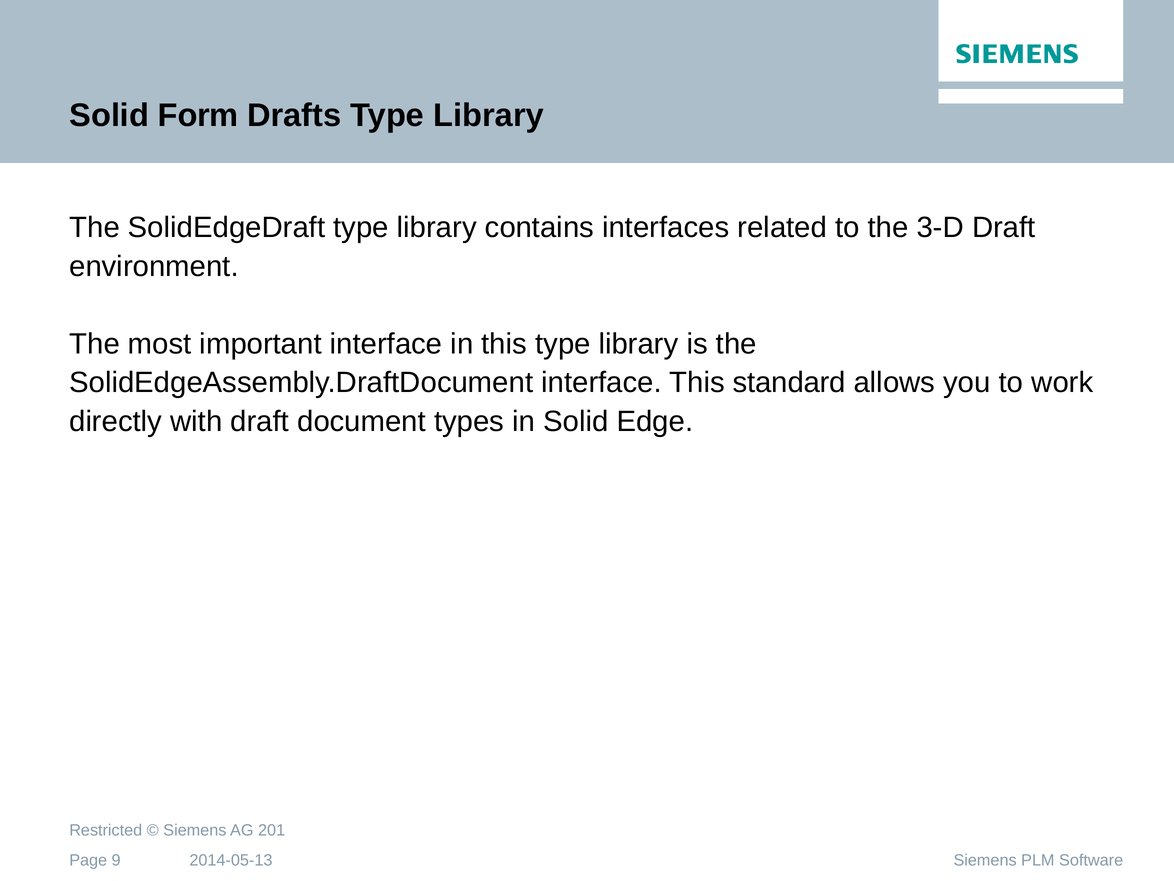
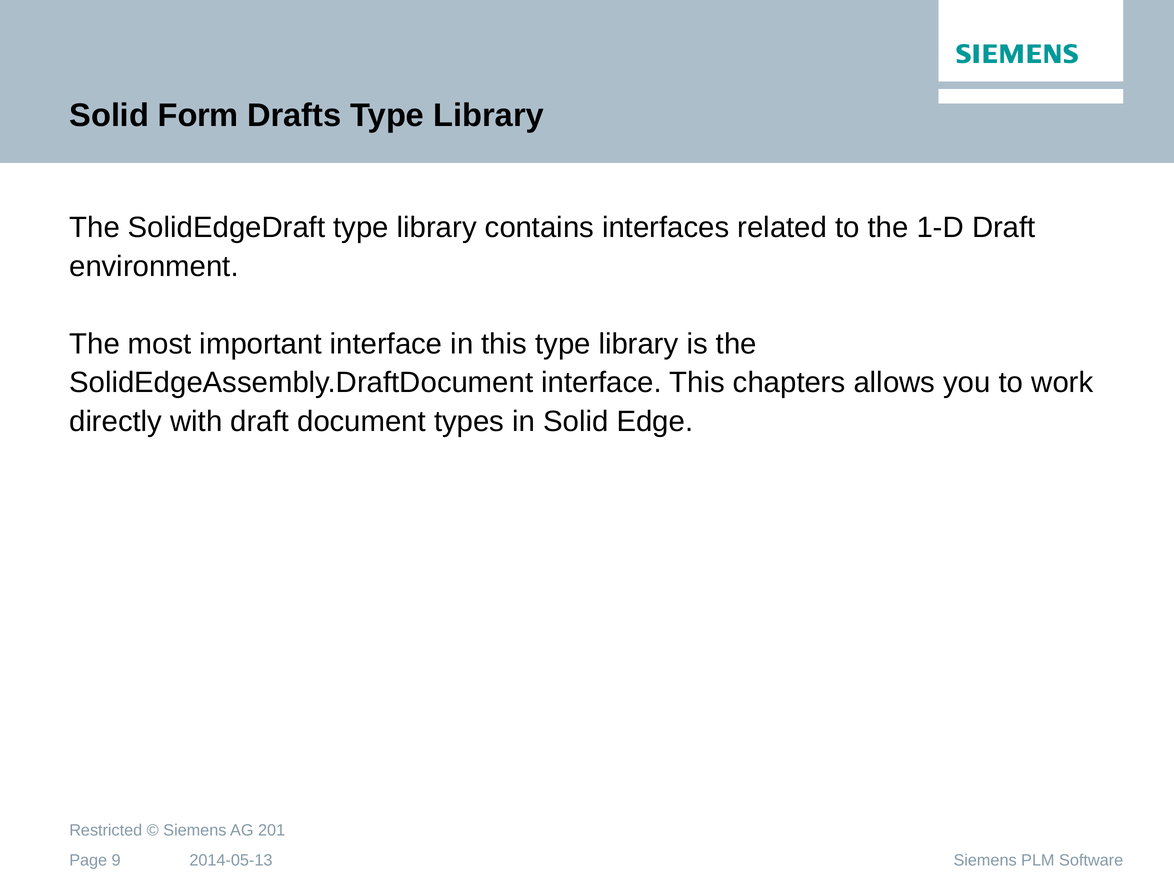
3-D: 3-D -> 1-D
standard: standard -> chapters
